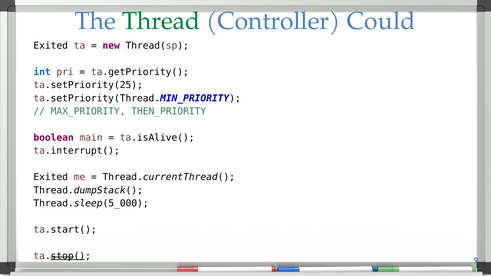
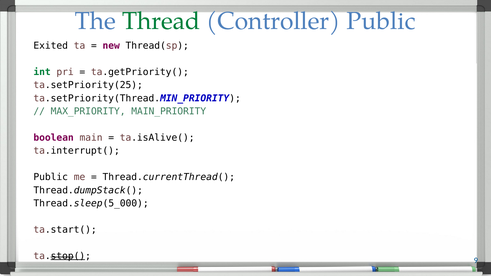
Controller Could: Could -> Public
int colour: blue -> green
THEN_PRIORITY: THEN_PRIORITY -> MAIN_PRIORITY
Exited at (51, 177): Exited -> Public
